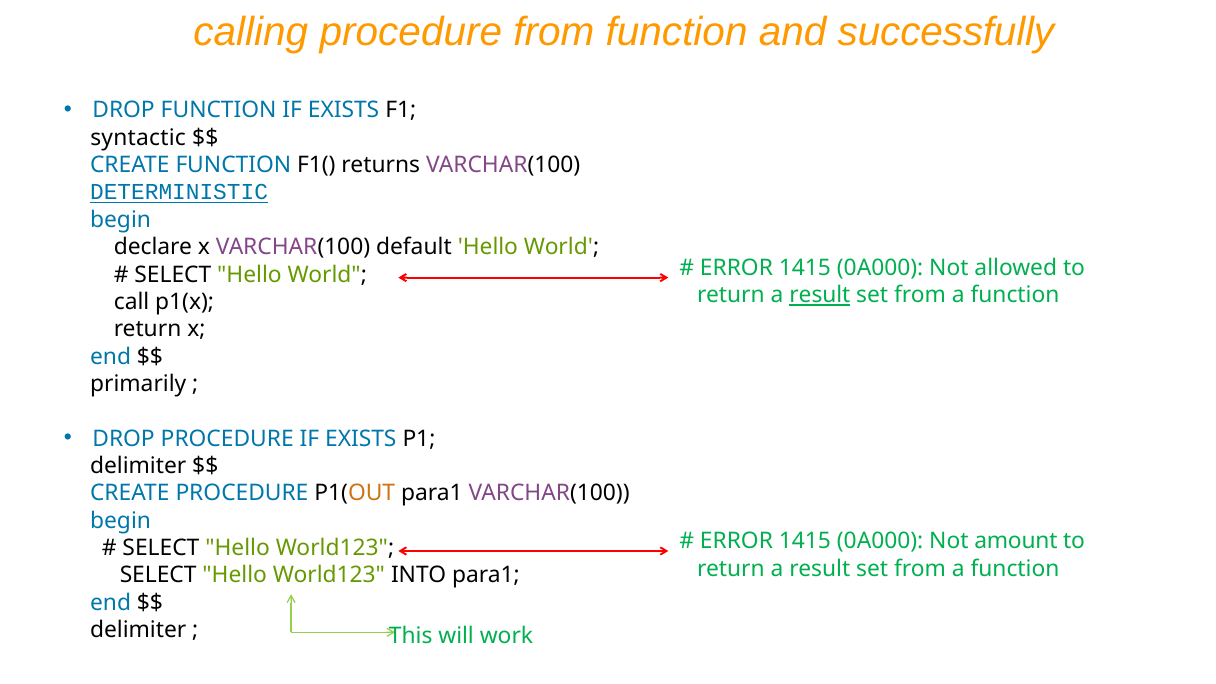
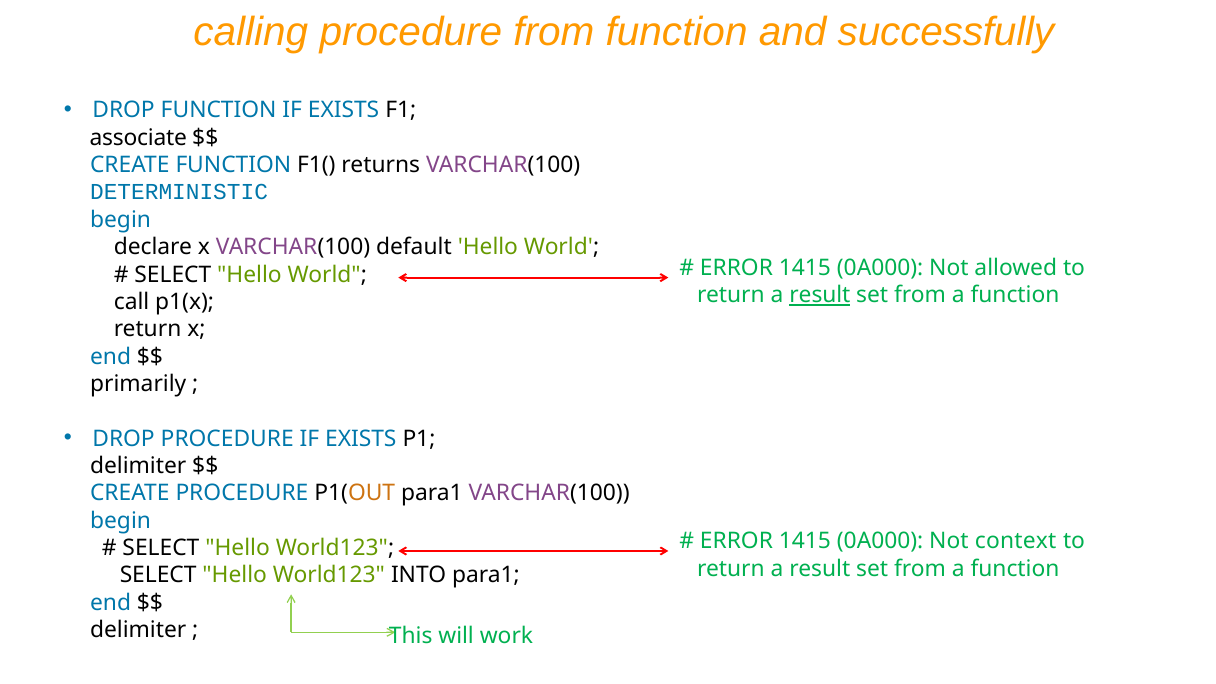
syntactic: syntactic -> associate
DETERMINISTIC underline: present -> none
amount: amount -> context
